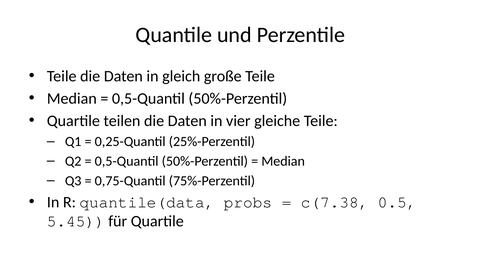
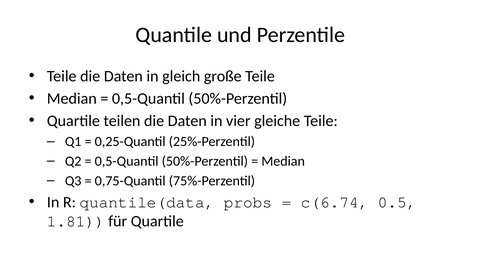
c(7.38: c(7.38 -> c(6.74
5.45: 5.45 -> 1.81
